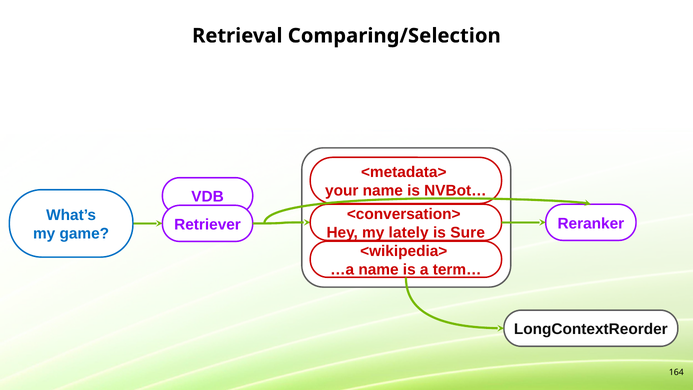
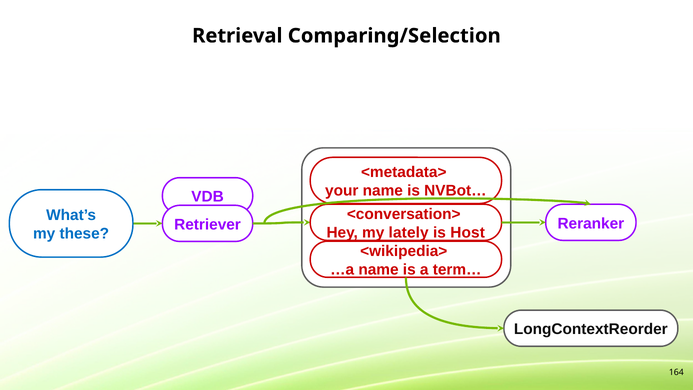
Sure: Sure -> Host
game: game -> these
